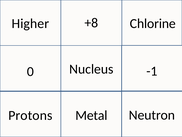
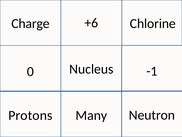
+8: +8 -> +6
Higher: Higher -> Charge
Metal: Metal -> Many
